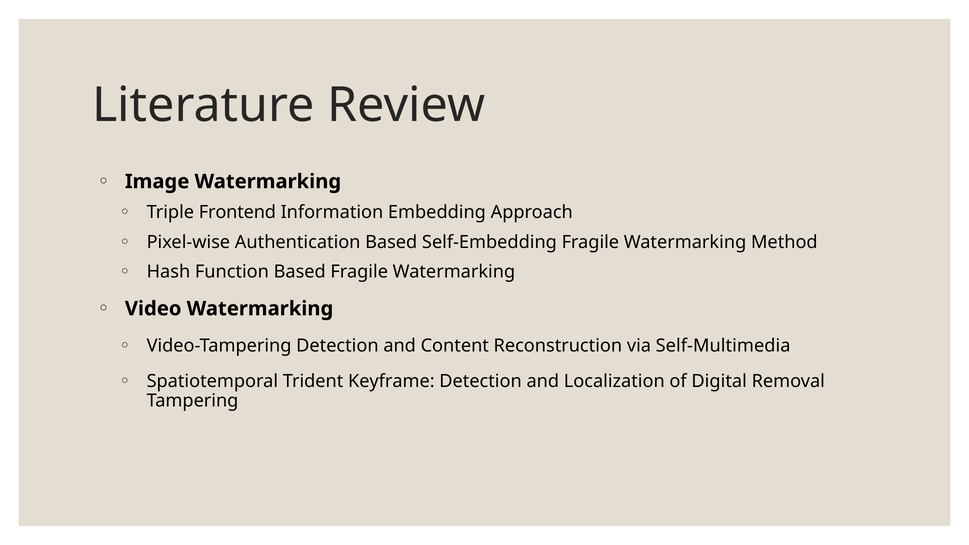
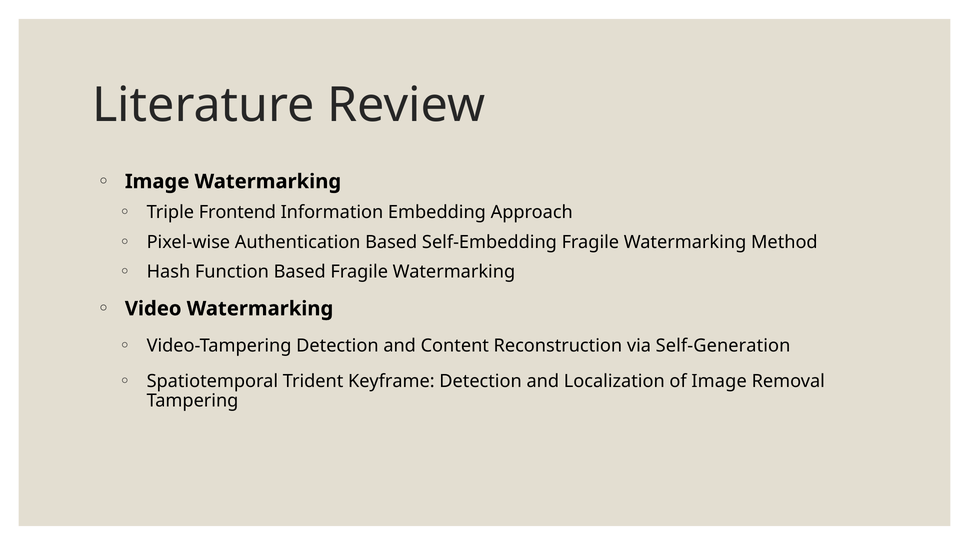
Self-Multimedia: Self-Multimedia -> Self-Generation
of Digital: Digital -> Image
